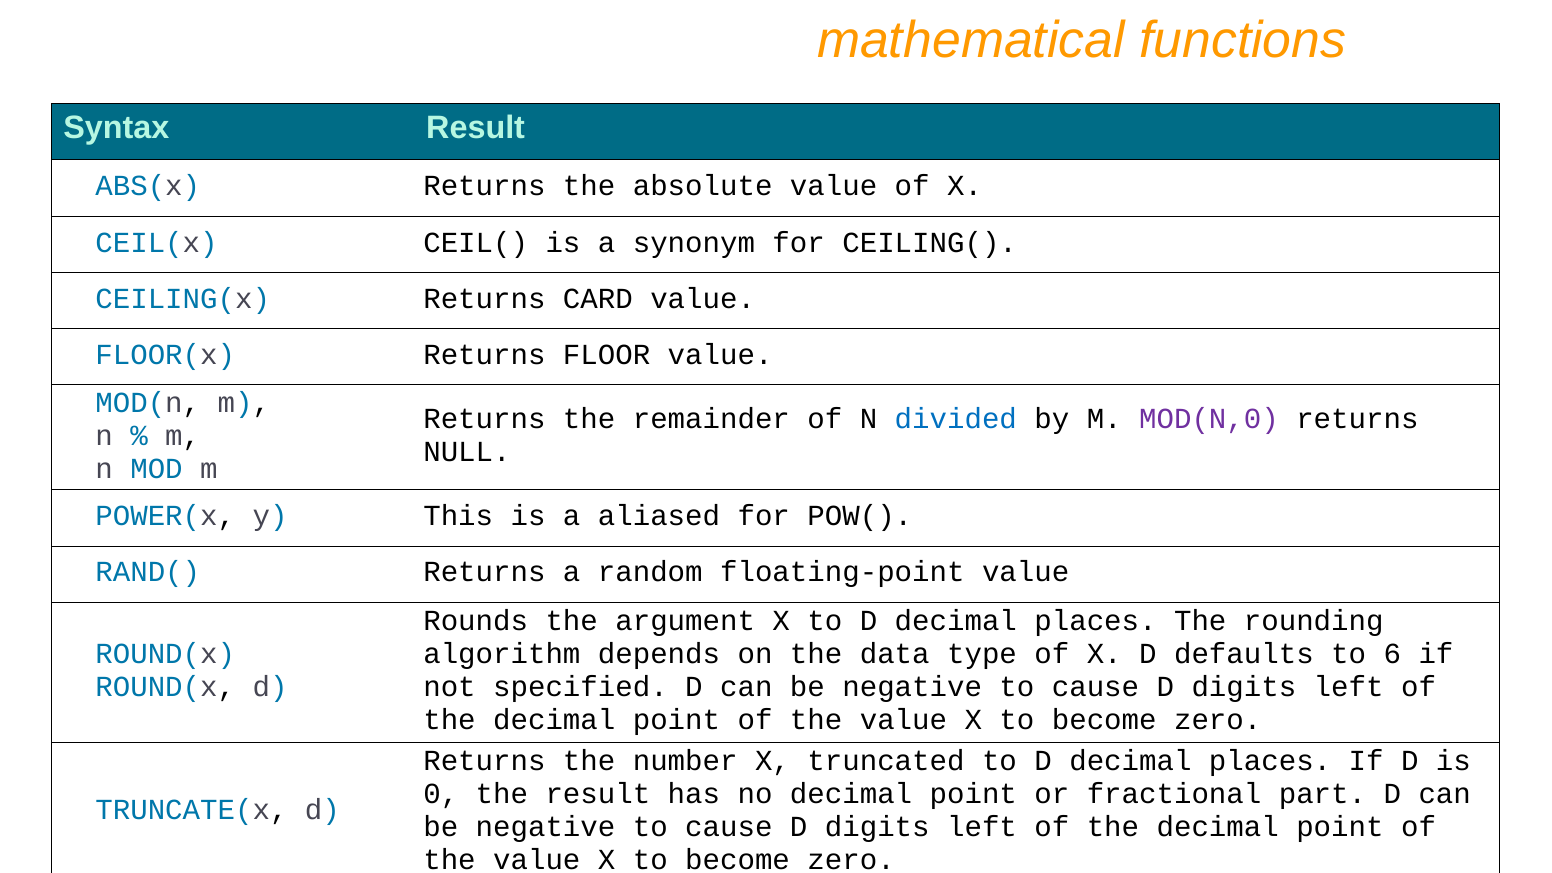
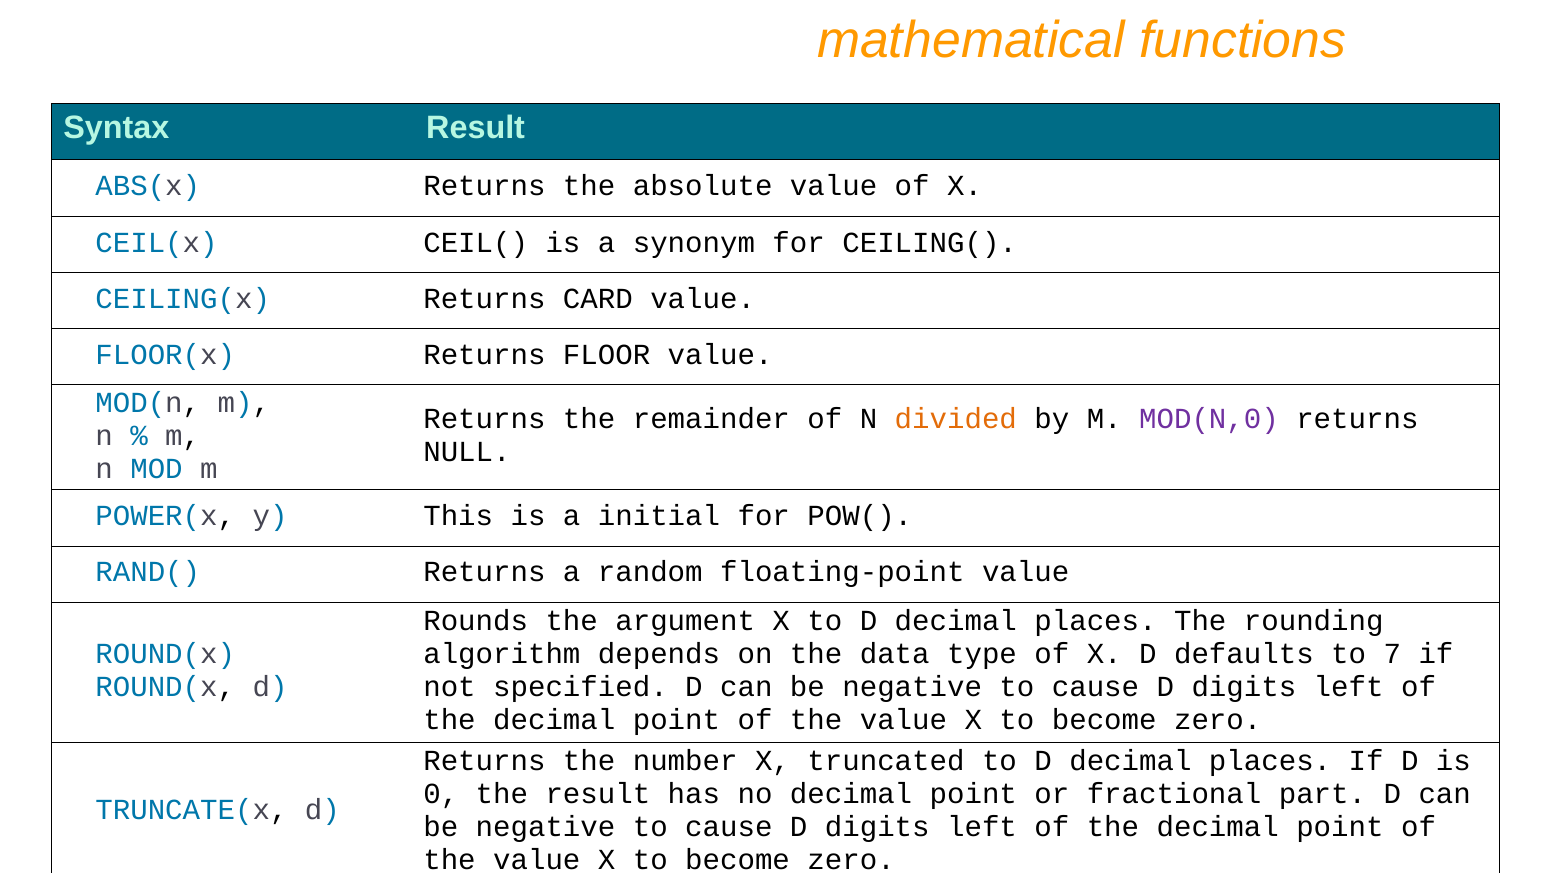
divided colour: blue -> orange
aliased: aliased -> initial
6: 6 -> 7
